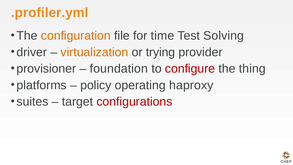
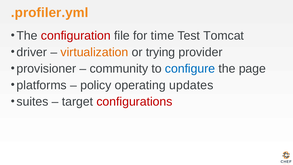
configuration colour: orange -> red
Solving: Solving -> Tomcat
foundation: foundation -> community
configure colour: red -> blue
thing: thing -> page
haproxy: haproxy -> updates
